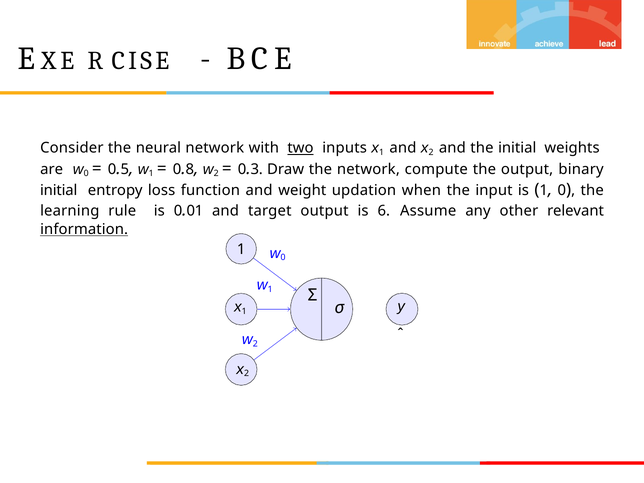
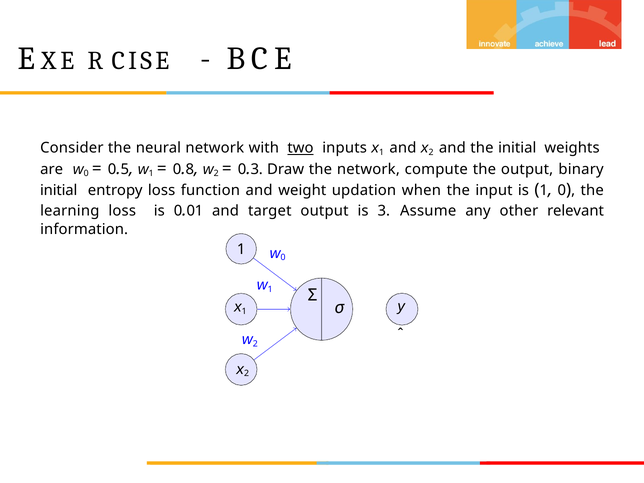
learning rule: rule -> loss
6: 6 -> 3
information underline: present -> none
